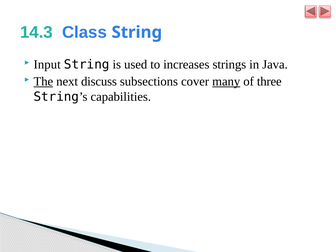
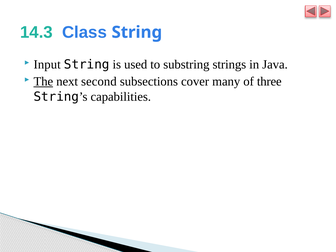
increases: increases -> substring
discuss: discuss -> second
many underline: present -> none
